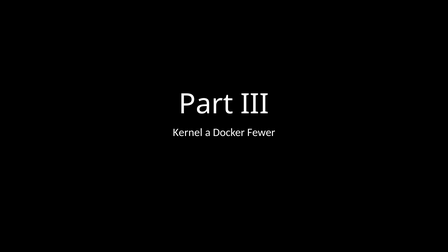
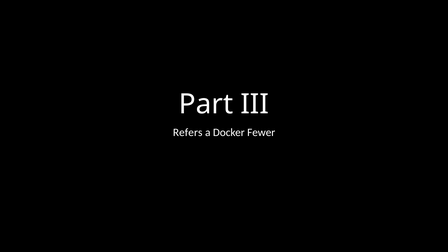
Kernel: Kernel -> Refers
